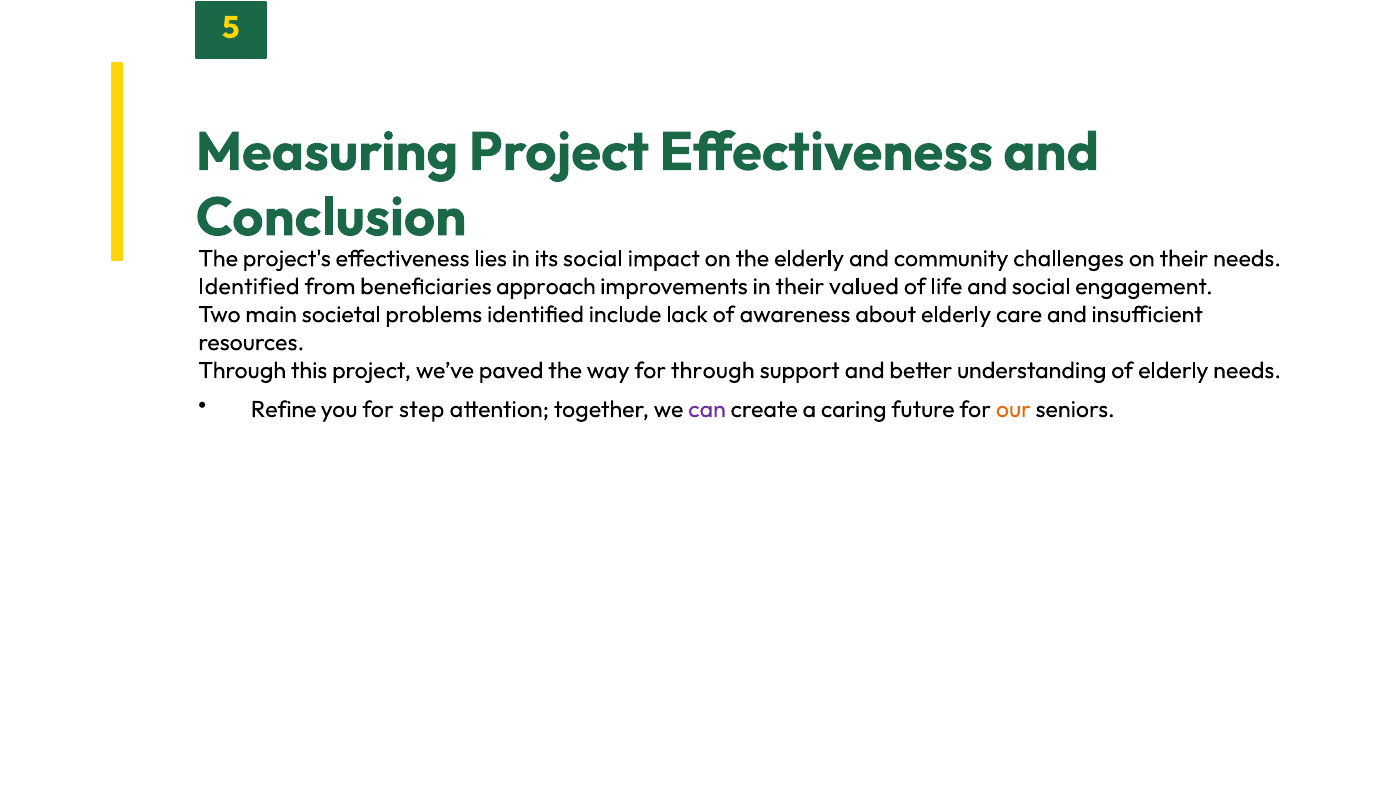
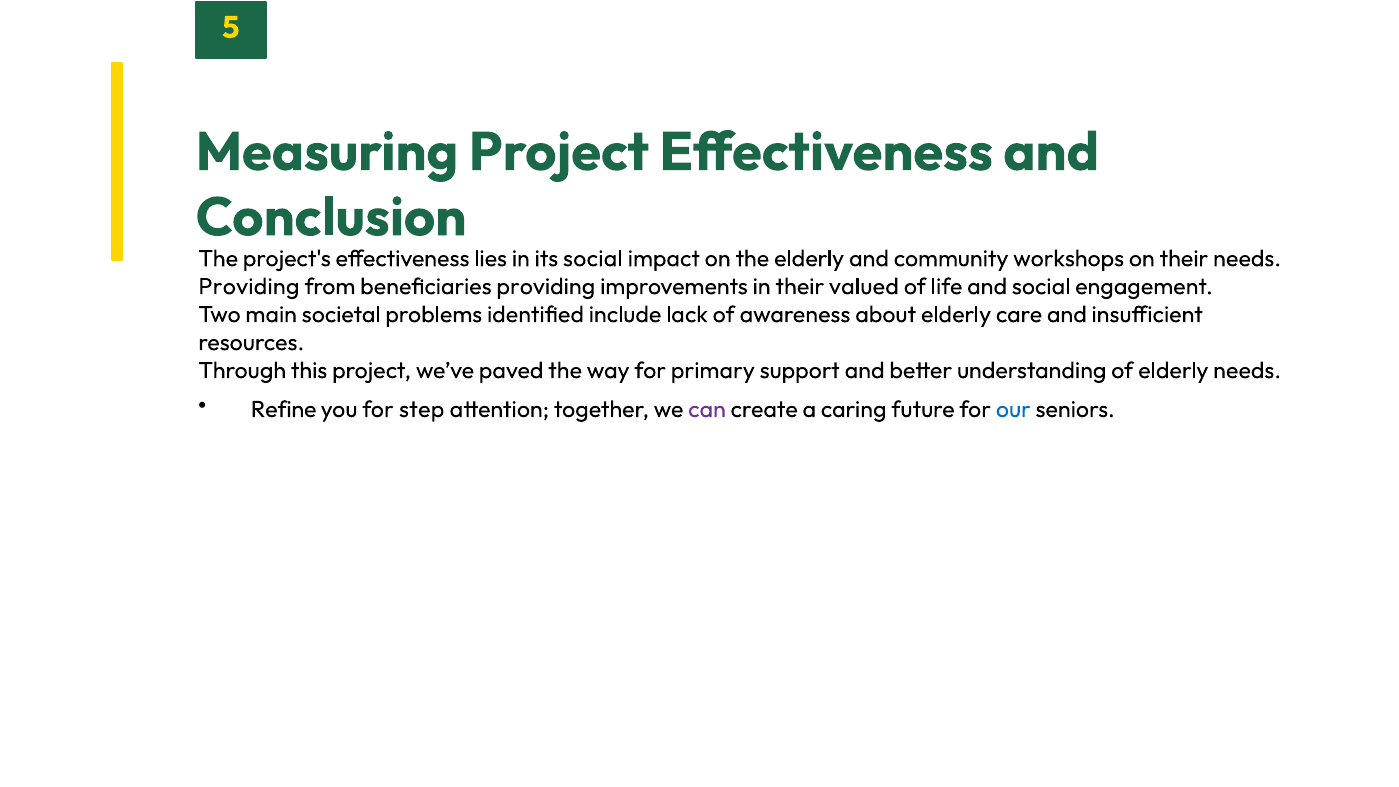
challenges: challenges -> workshops
Identified at (249, 287): Identified -> Providing
beneficiaries approach: approach -> providing
for through: through -> primary
our colour: orange -> blue
